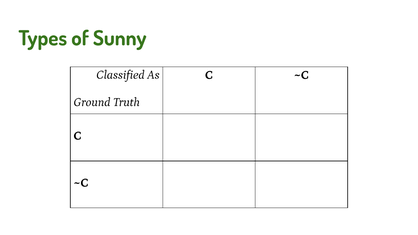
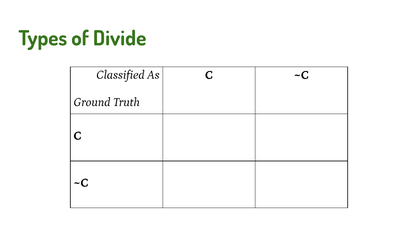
Sunny: Sunny -> Divide
